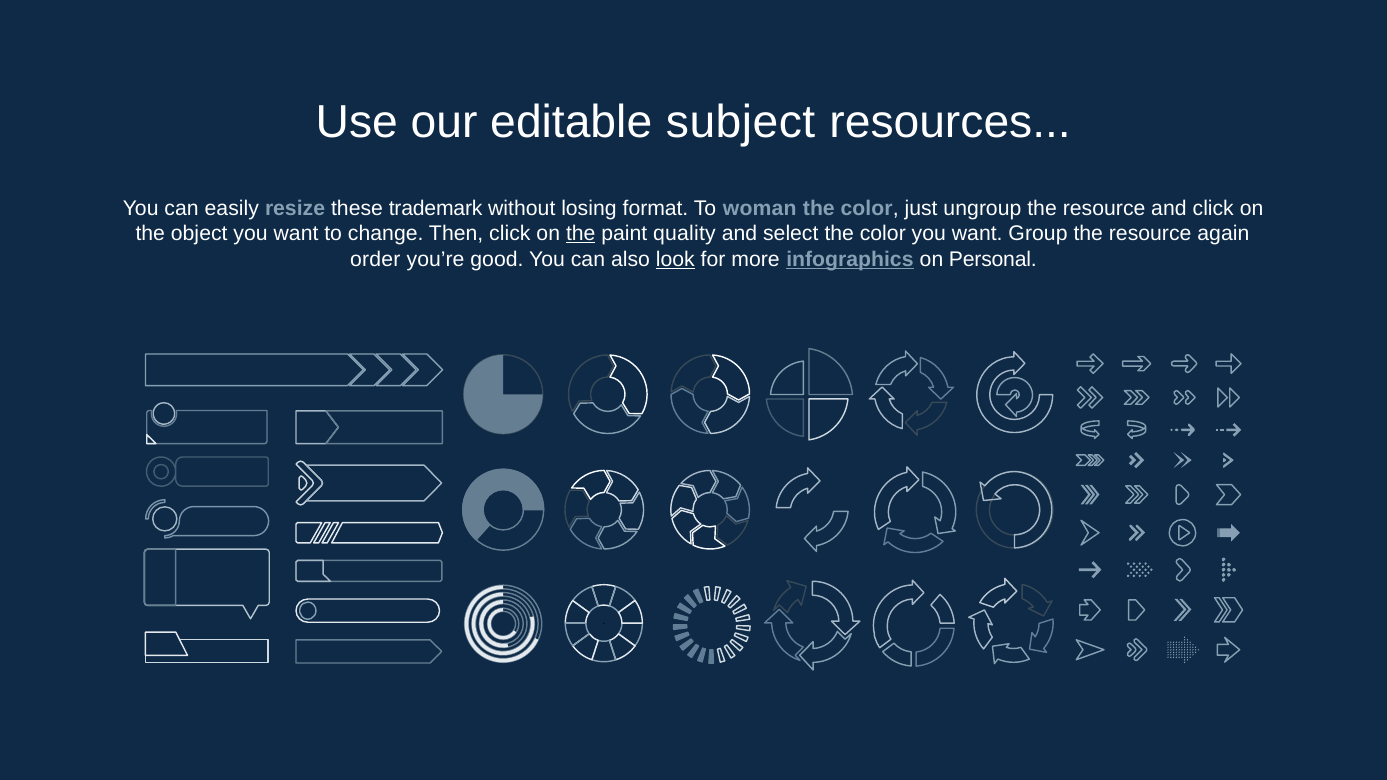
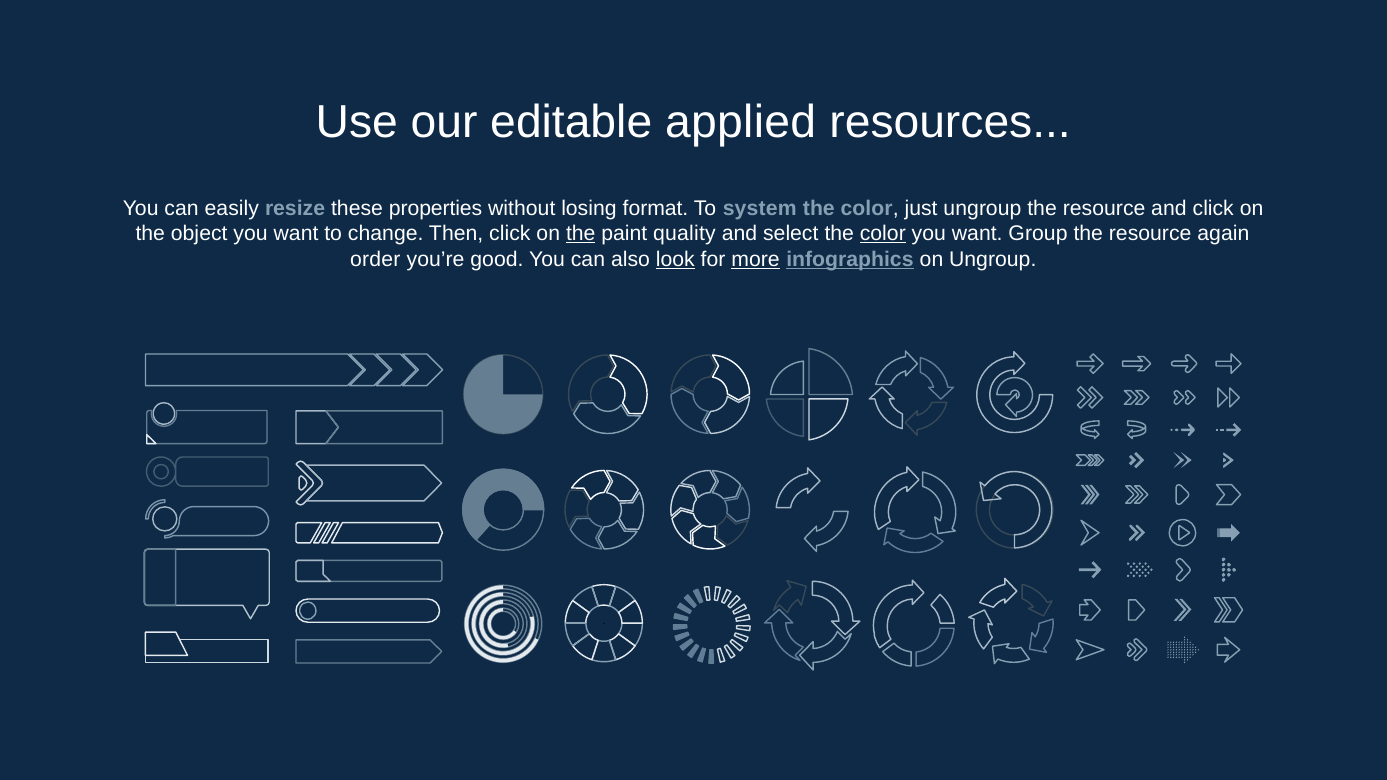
subject: subject -> applied
trademark: trademark -> properties
woman: woman -> system
color at (883, 234) underline: none -> present
more underline: none -> present
on Personal: Personal -> Ungroup
